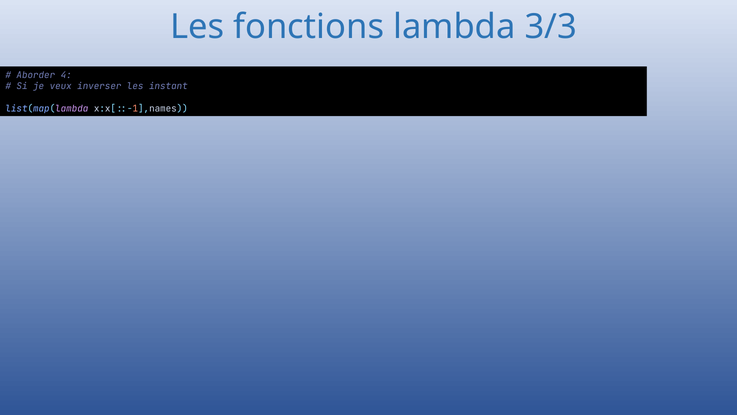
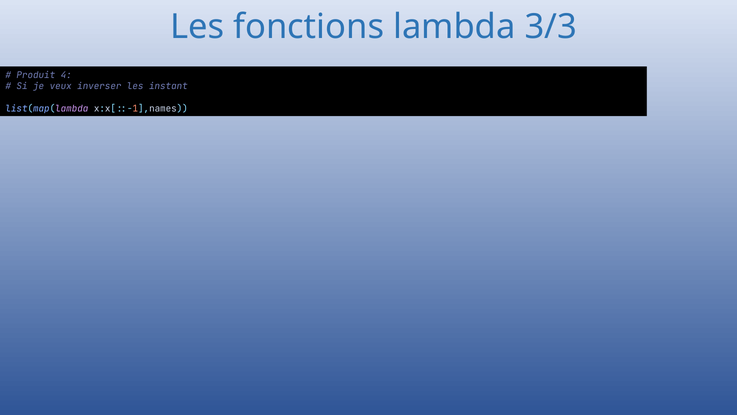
Aborder: Aborder -> Produit
